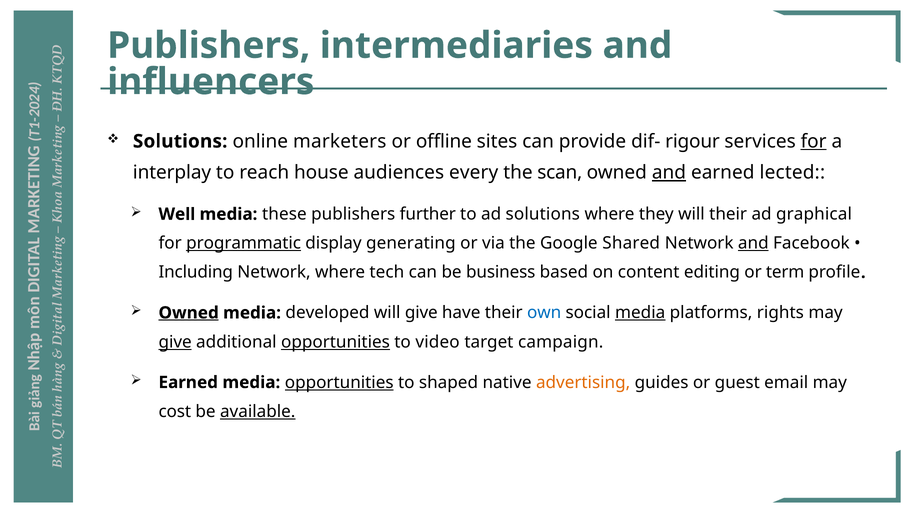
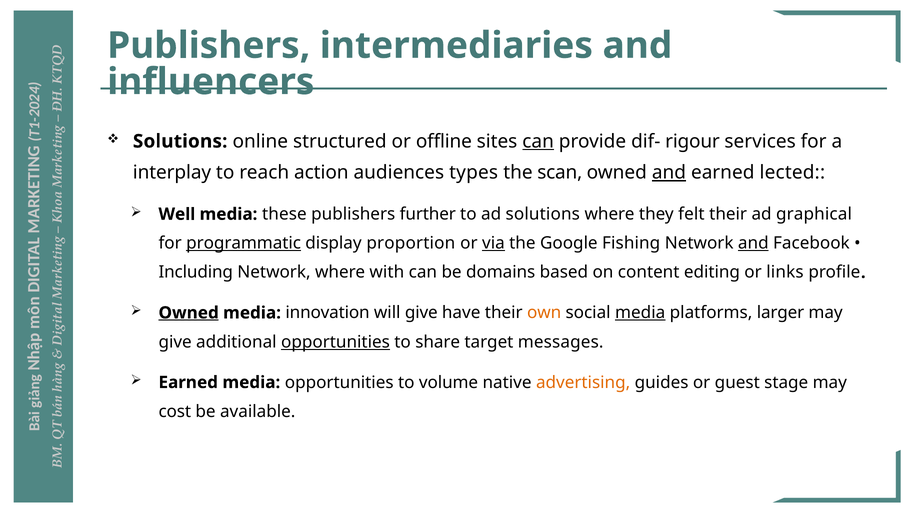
marketers: marketers -> structured
can at (538, 141) underline: none -> present
for at (814, 141) underline: present -> none
house: house -> action
every: every -> types
they will: will -> felt
generating: generating -> proportion
via underline: none -> present
Shared: Shared -> Fishing
tech: tech -> with
business: business -> domains
term: term -> links
developed: developed -> innovation
own colour: blue -> orange
rights: rights -> larger
give at (175, 342) underline: present -> none
video: video -> share
campaign: campaign -> messages
opportunities at (339, 382) underline: present -> none
shaped: shaped -> volume
email: email -> stage
available underline: present -> none
